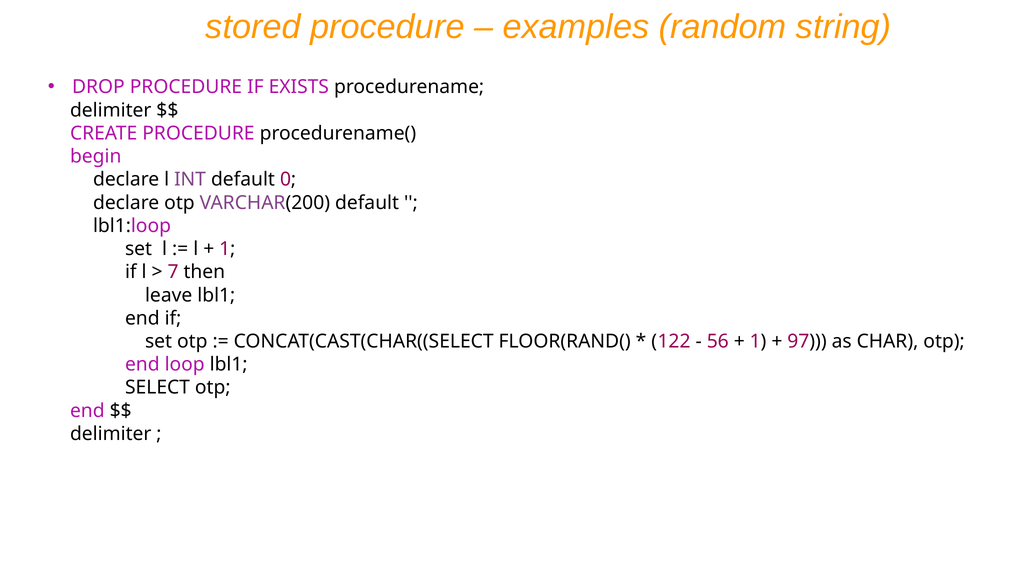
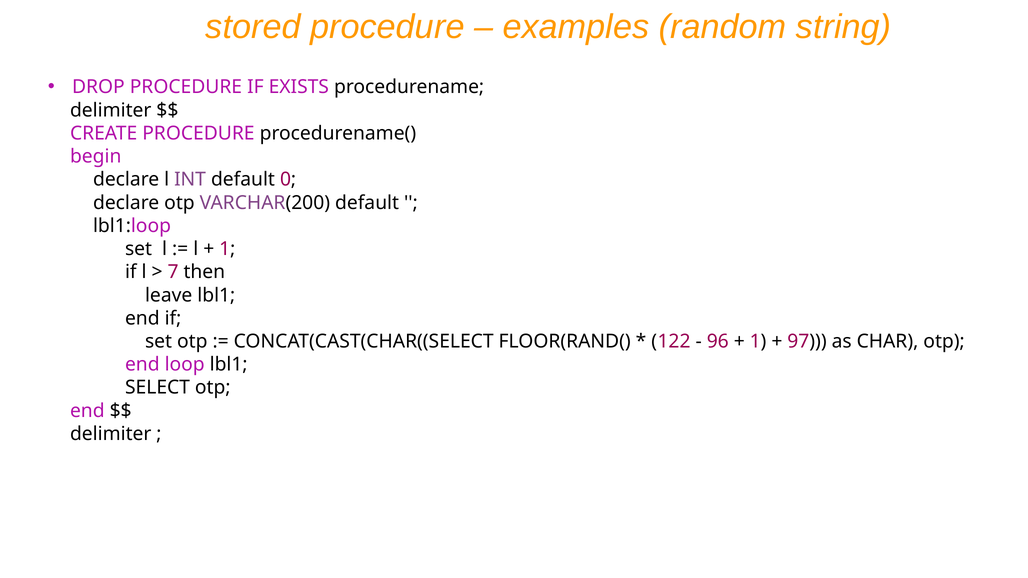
56: 56 -> 96
